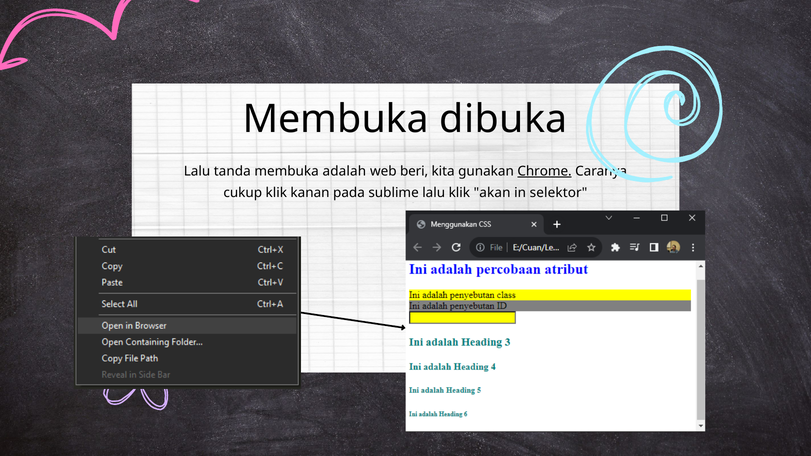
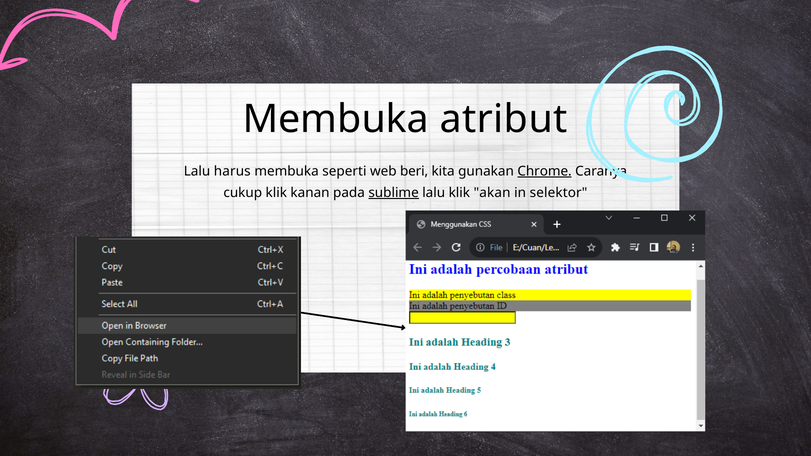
dibuka: dibuka -> atribut
tanda: tanda -> harus
adalah: adalah -> seperti
sublime underline: none -> present
